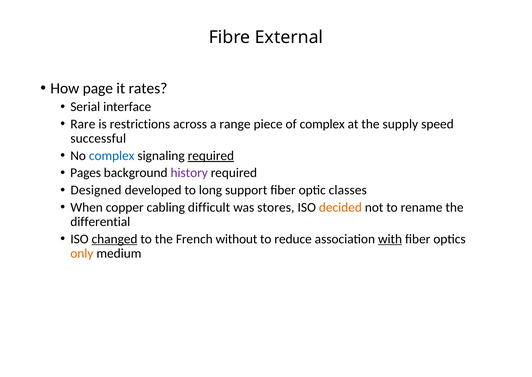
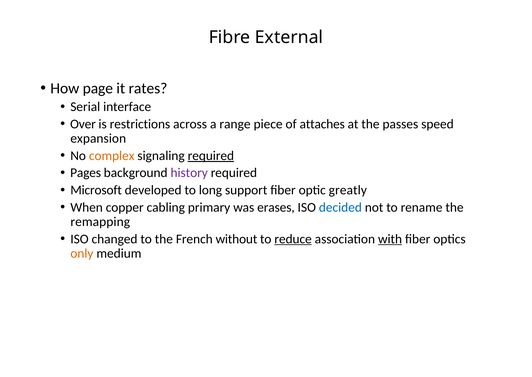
Rare: Rare -> Over
of complex: complex -> attaches
supply: supply -> passes
successful: successful -> expansion
complex at (112, 156) colour: blue -> orange
Designed: Designed -> Microsoft
classes: classes -> greatly
difficult: difficult -> primary
stores: stores -> erases
decided colour: orange -> blue
differential: differential -> remapping
changed underline: present -> none
reduce underline: none -> present
